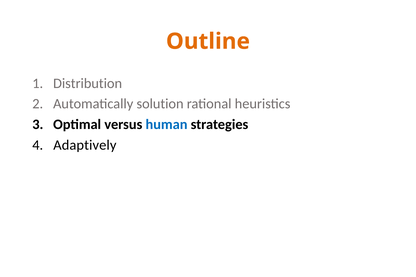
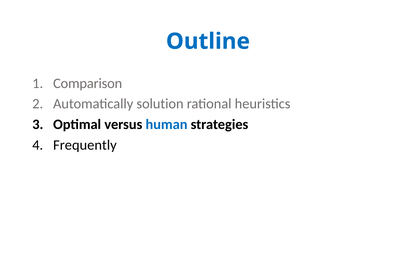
Outline colour: orange -> blue
Distribution: Distribution -> Comparison
Adaptively: Adaptively -> Frequently
